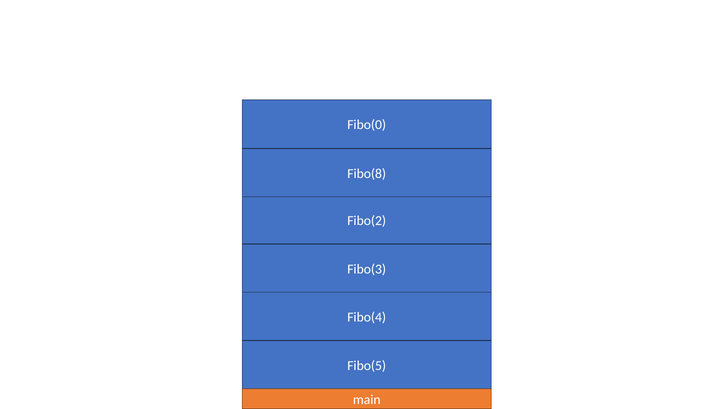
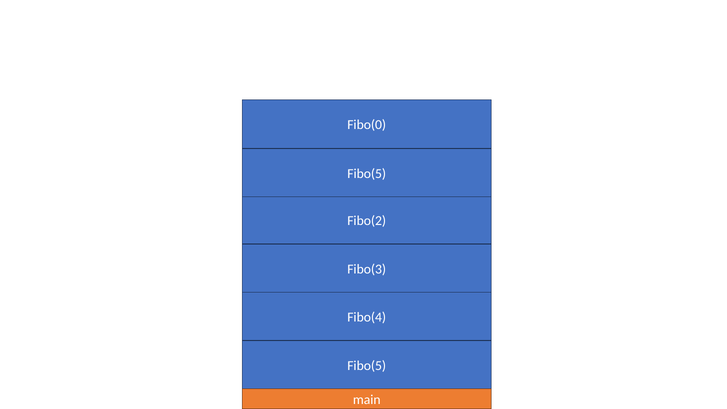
Fibo(8 at (367, 174): Fibo(8 -> Fibo(5
